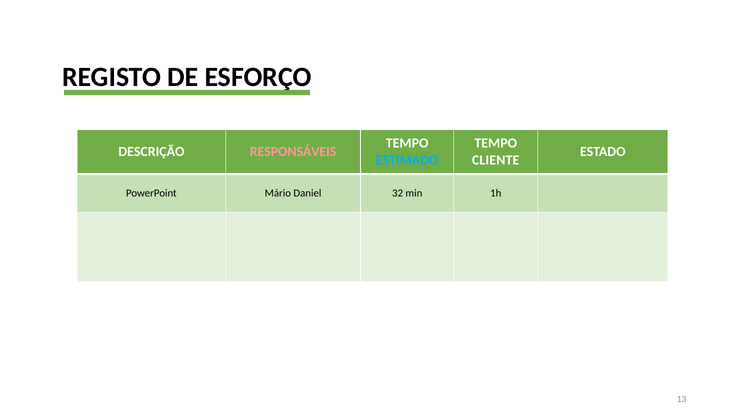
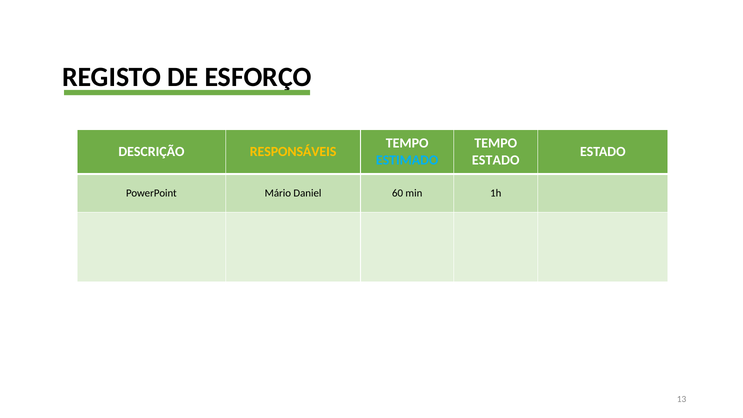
RESPONSÁVEIS colour: pink -> yellow
CLIENTE at (496, 160): CLIENTE -> ESTADO
32: 32 -> 60
